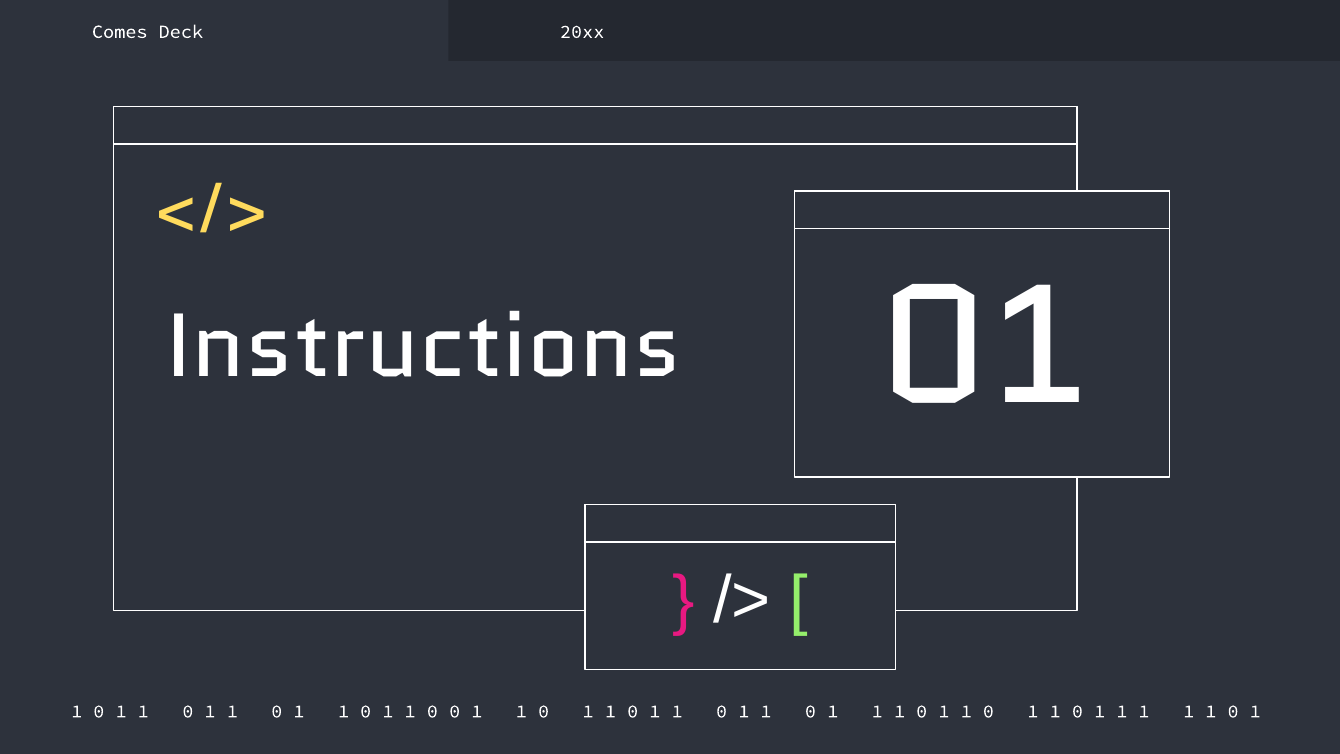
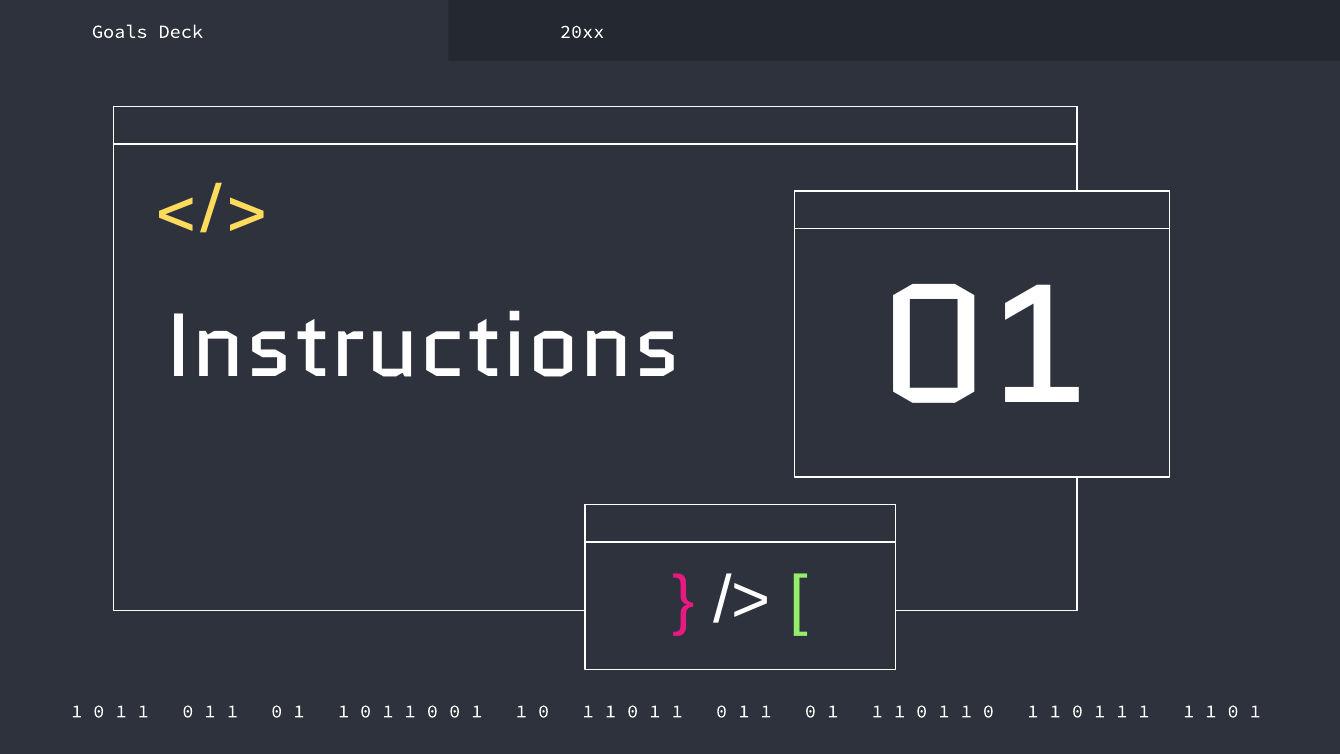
Comes: Comes -> Goals
